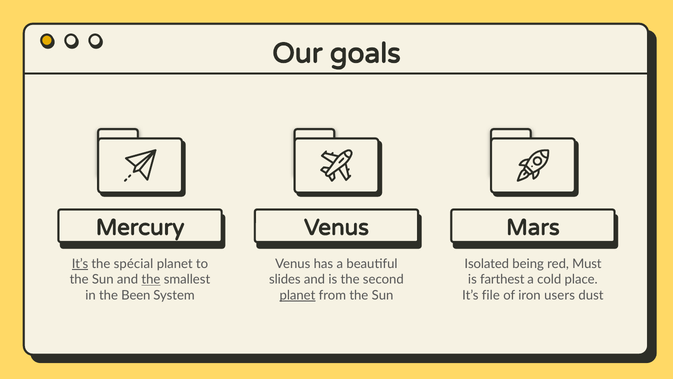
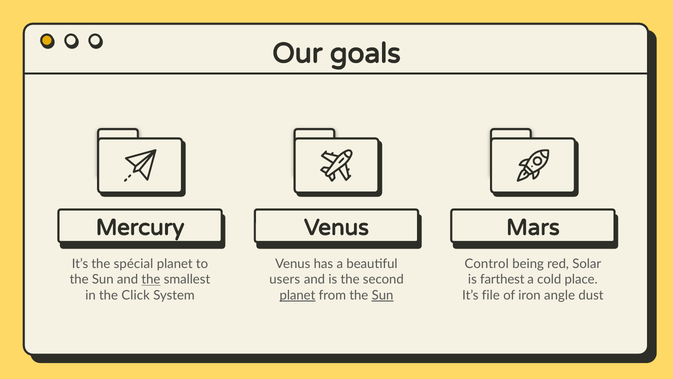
It’s at (80, 264) underline: present -> none
Isolated: Isolated -> Control
Must: Must -> Solar
slides: slides -> users
Been: Been -> Click
Sun at (383, 295) underline: none -> present
users: users -> angle
